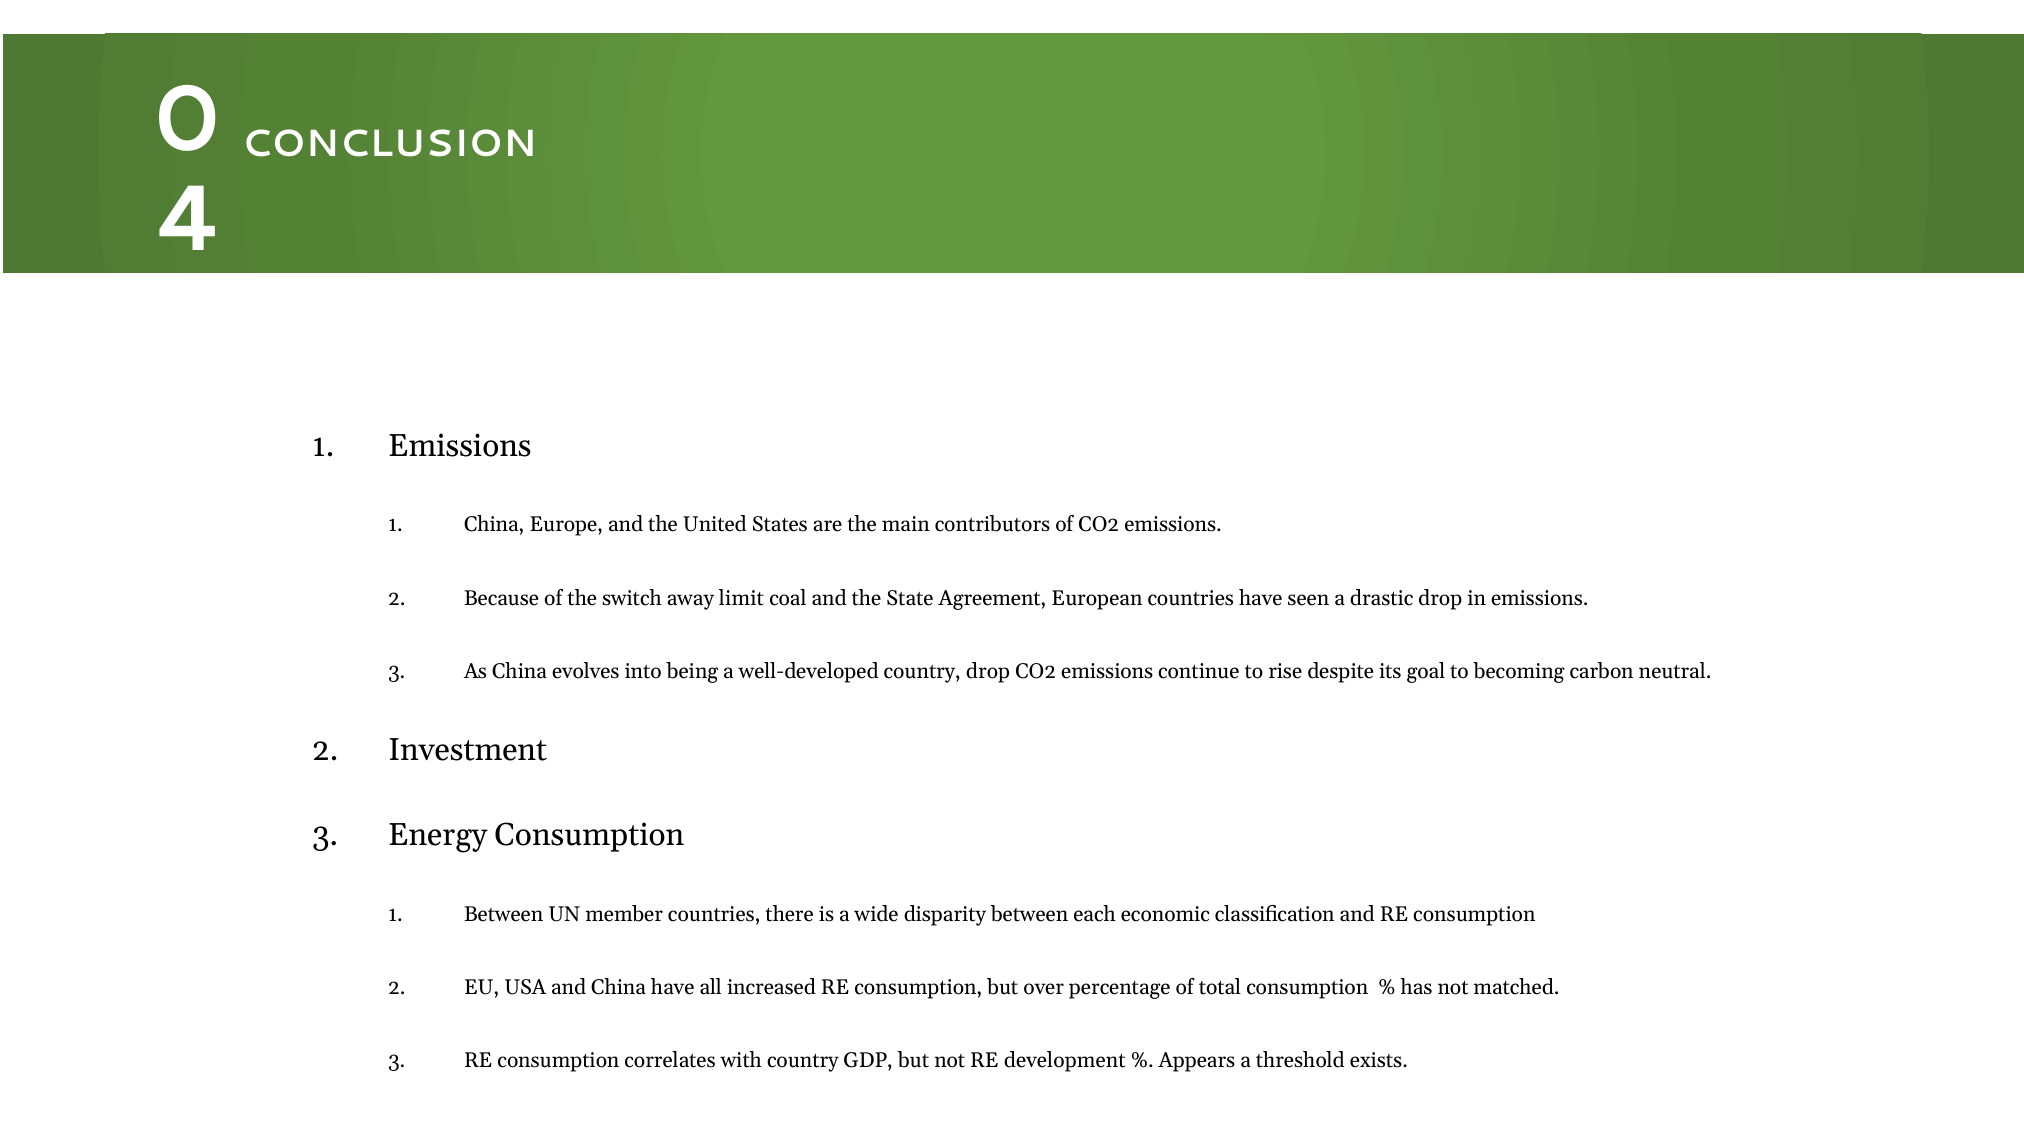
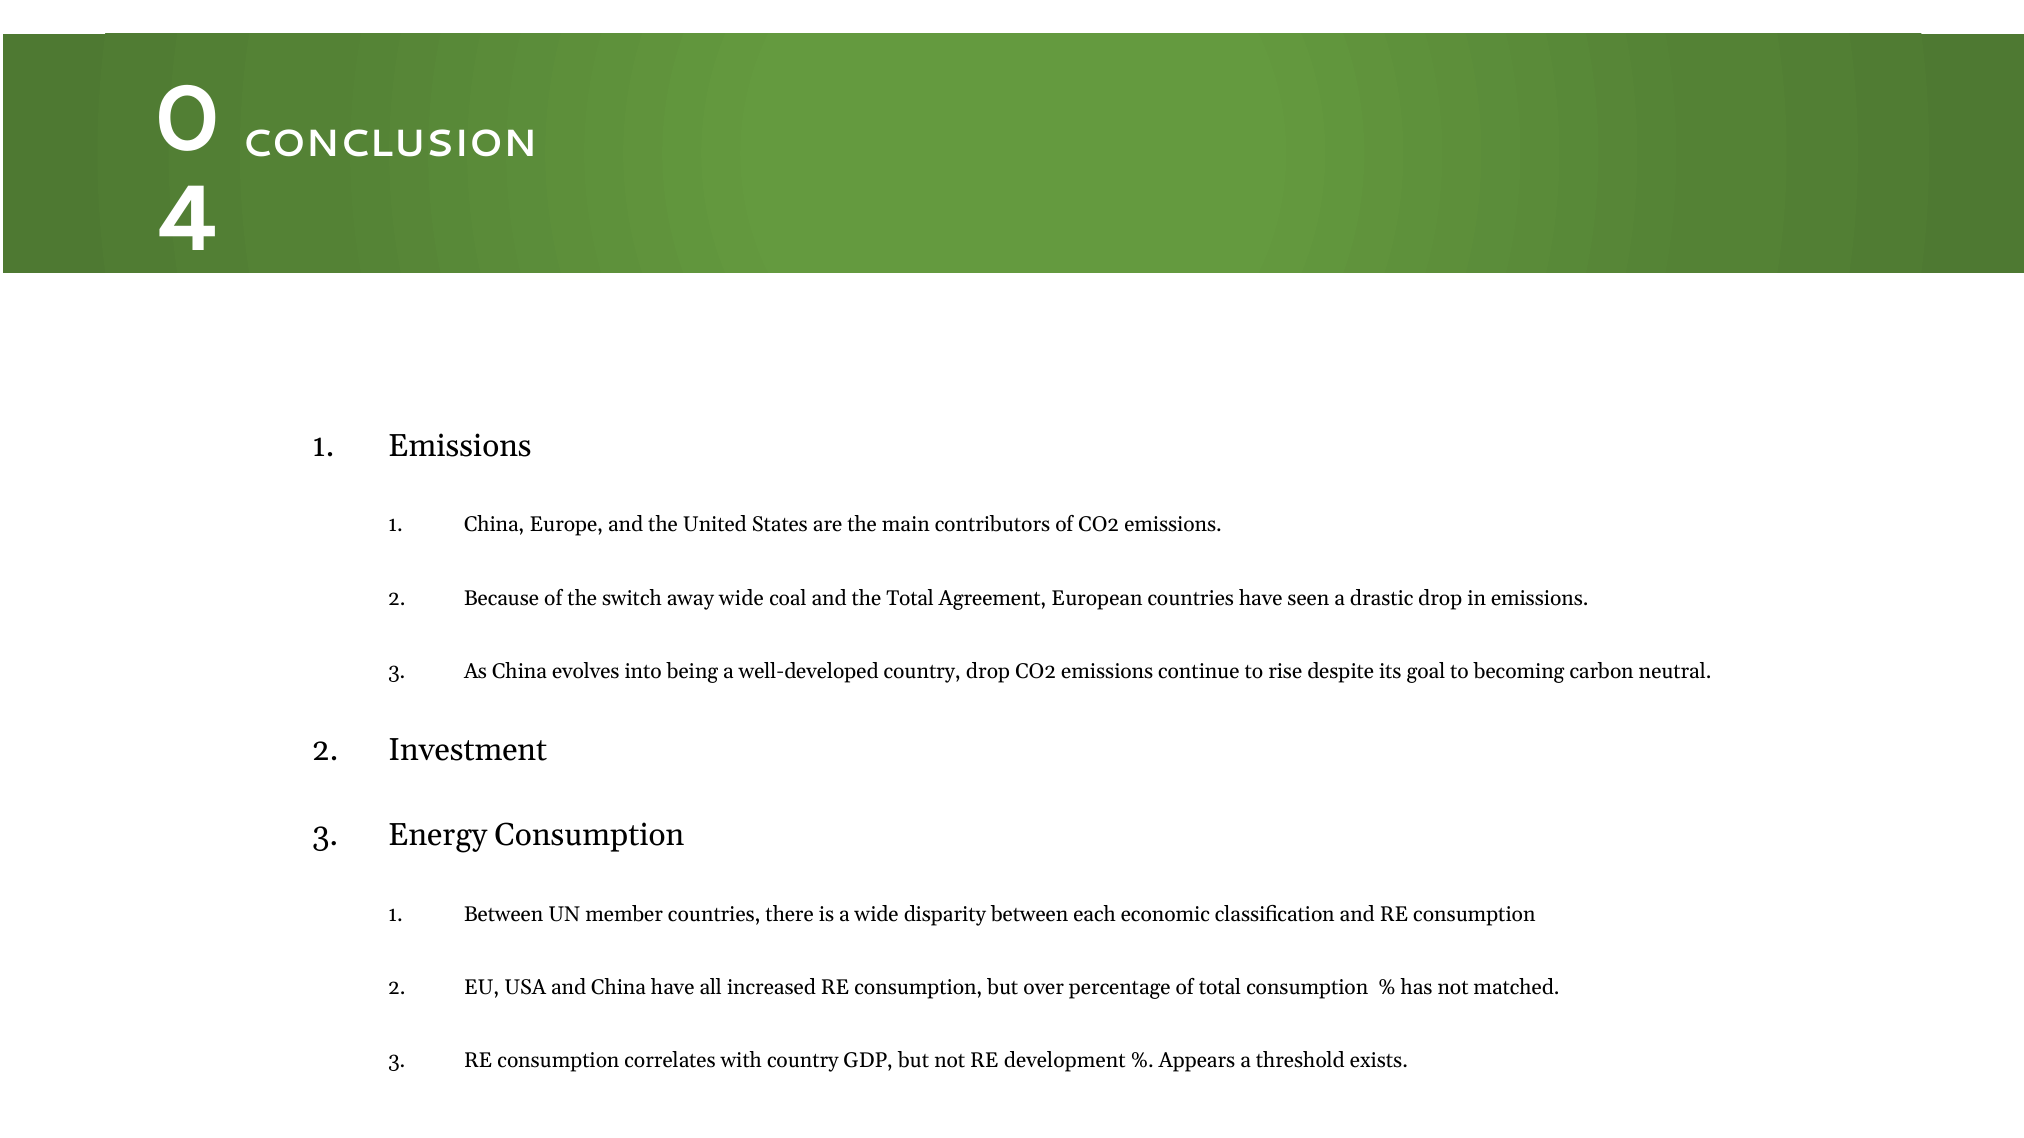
away limit: limit -> wide
the State: State -> Total
